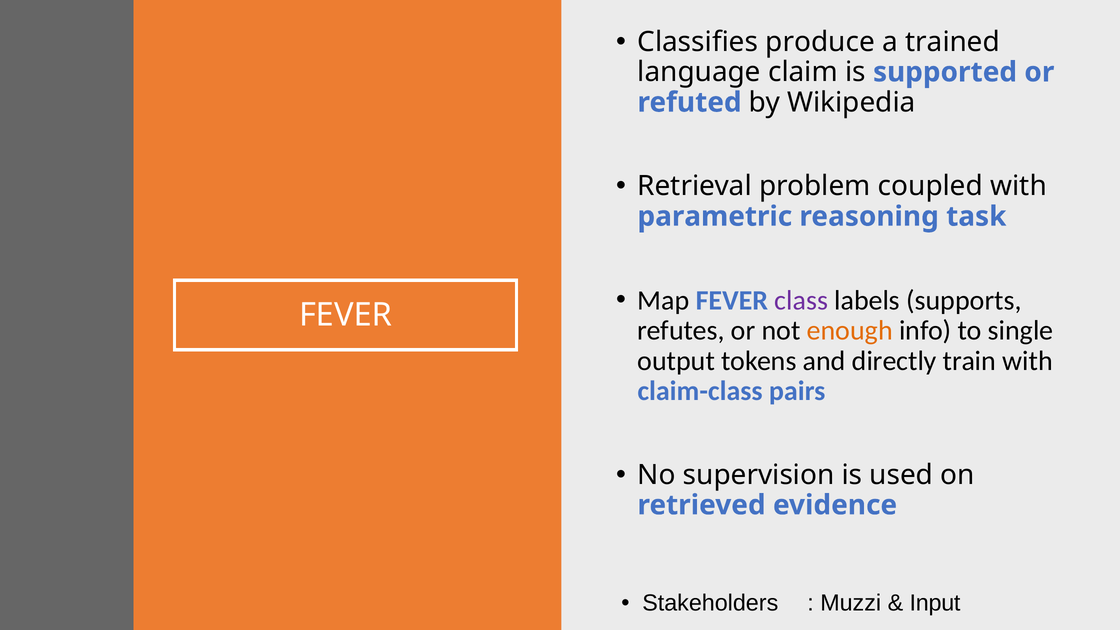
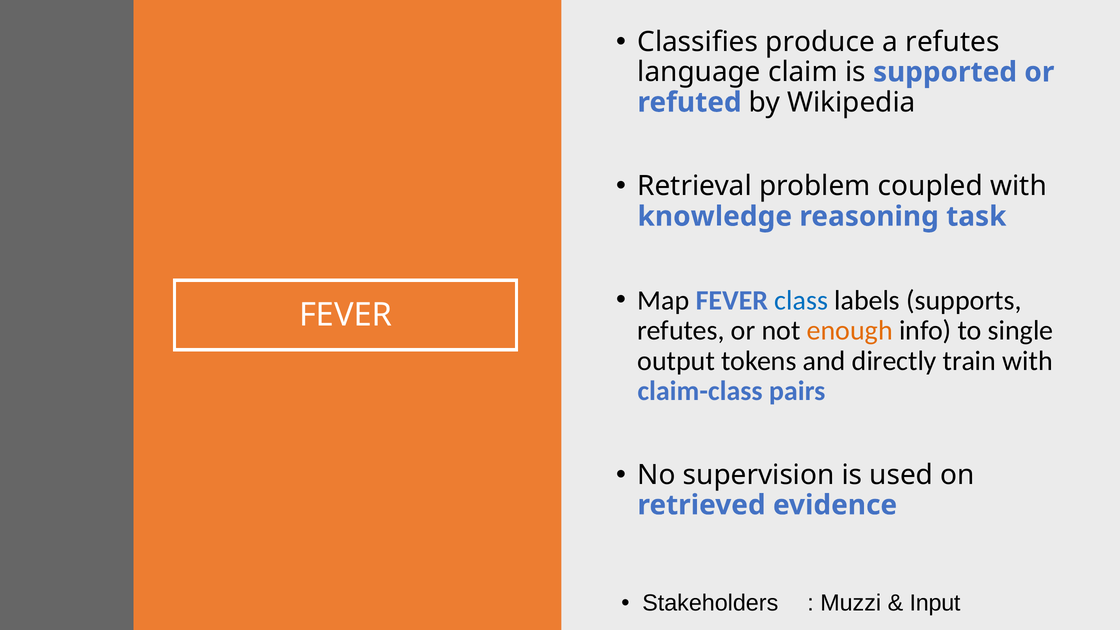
a trained: trained -> refutes
parametric: parametric -> knowledge
class colour: purple -> blue
